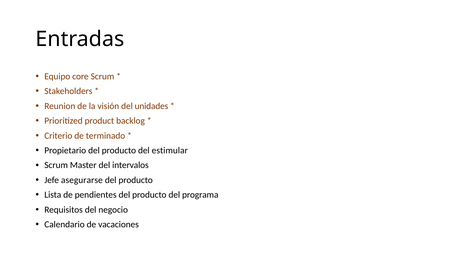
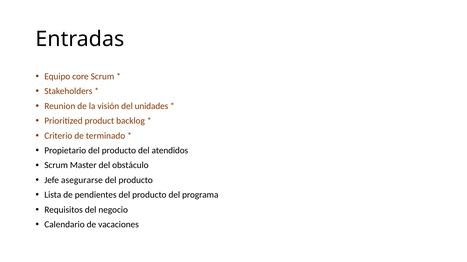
estimular: estimular -> atendidos
intervalos: intervalos -> obstáculo
